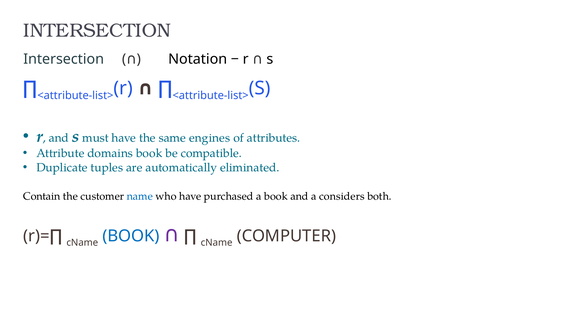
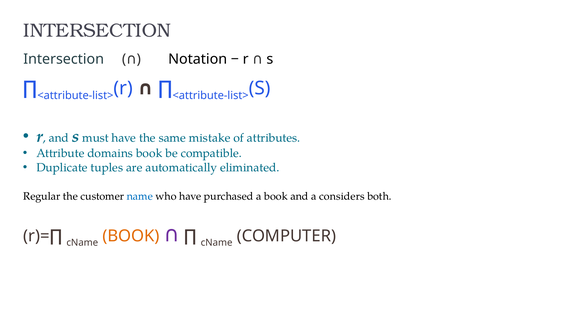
engines: engines -> mistake
Contain: Contain -> Regular
BOOK at (131, 236) colour: blue -> orange
